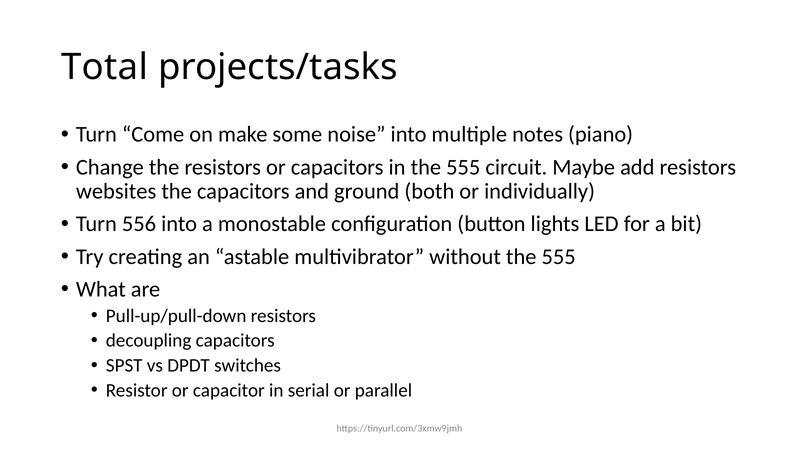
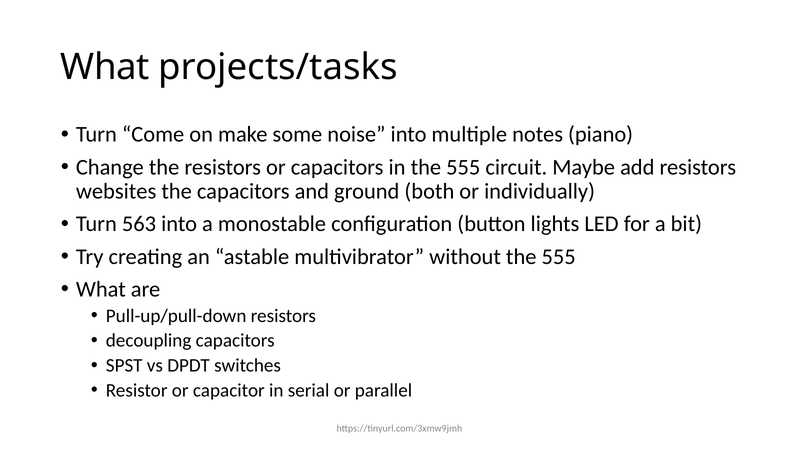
Total at (105, 67): Total -> What
556: 556 -> 563
